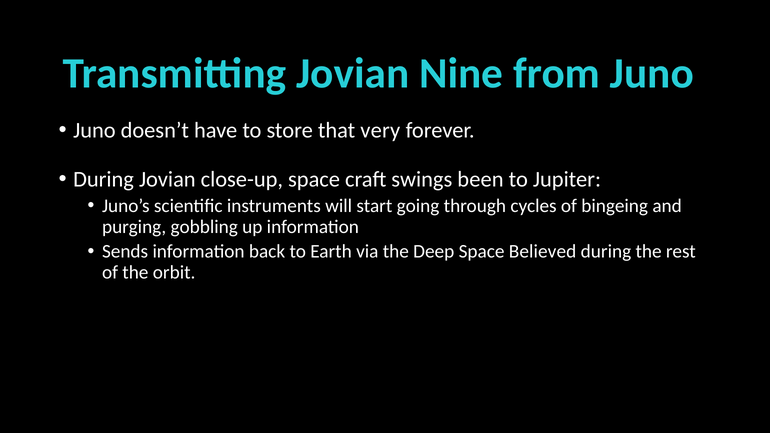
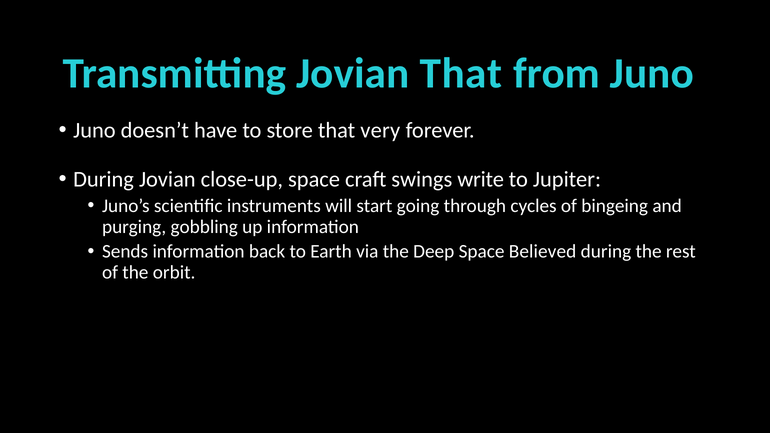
Jovian Nine: Nine -> That
been: been -> write
